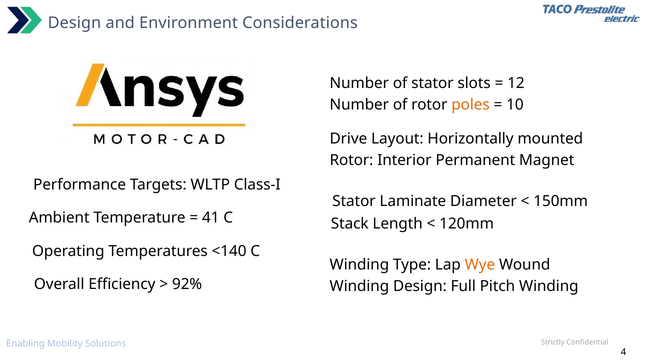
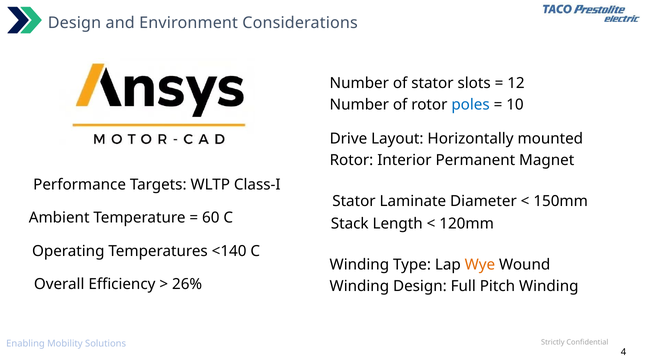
poles colour: orange -> blue
41: 41 -> 60
92%: 92% -> 26%
